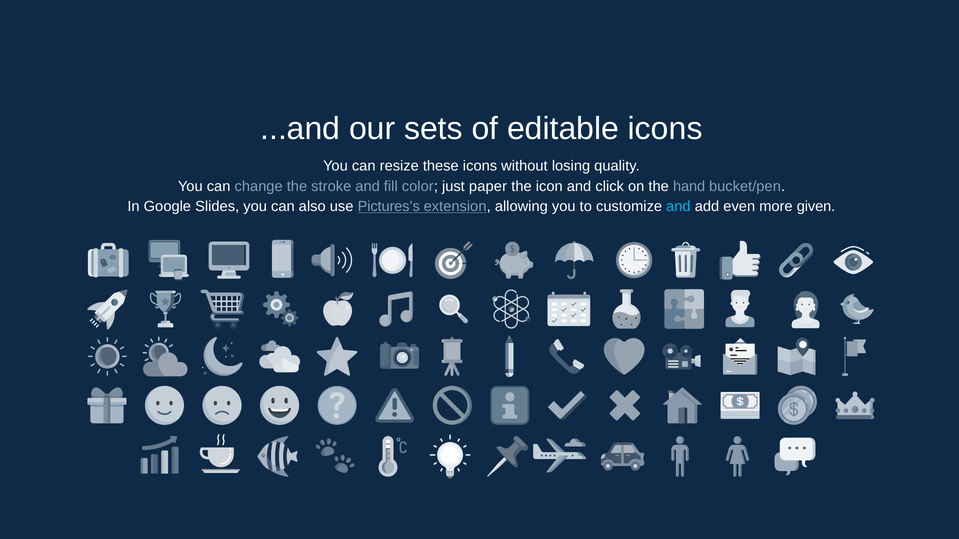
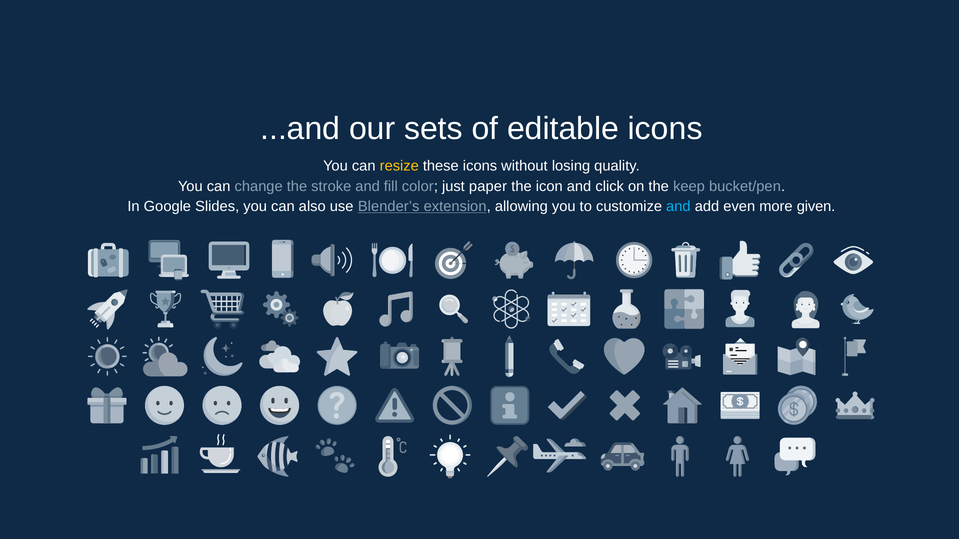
resize colour: white -> yellow
hand: hand -> keep
Pictures’s: Pictures’s -> Blender’s
